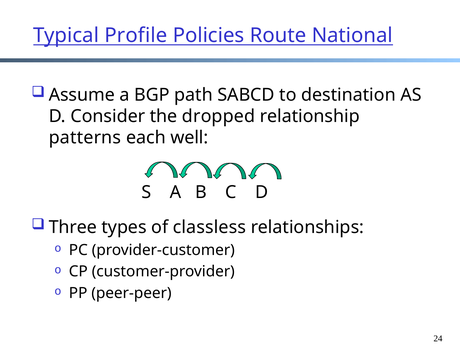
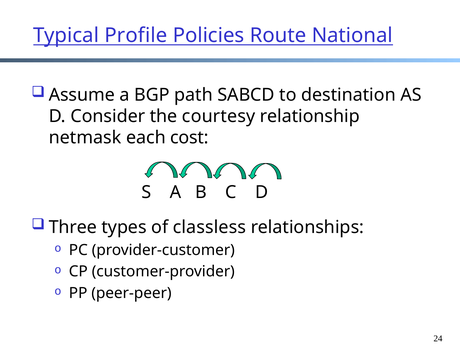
dropped: dropped -> courtesy
patterns: patterns -> netmask
well: well -> cost
